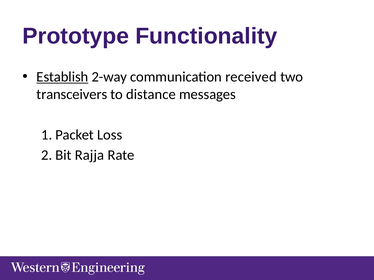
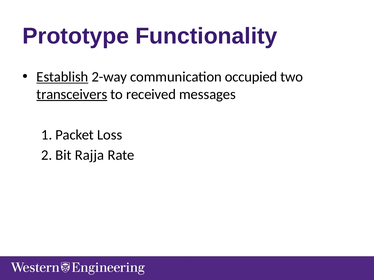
received: received -> occupied
transceivers underline: none -> present
distance: distance -> received
